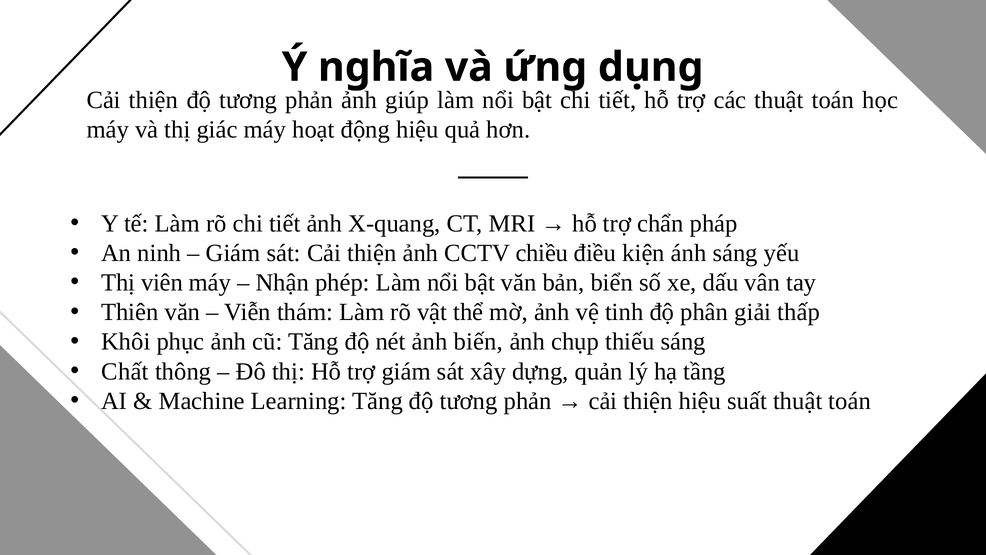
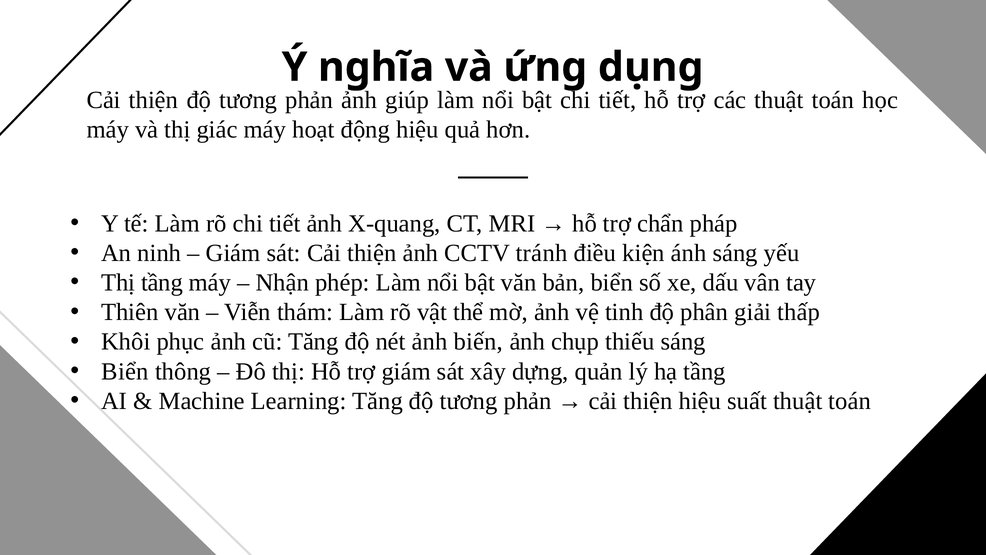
chiều: chiều -> tránh
Thị viên: viên -> tầng
Chất at (125, 371): Chất -> Biển
